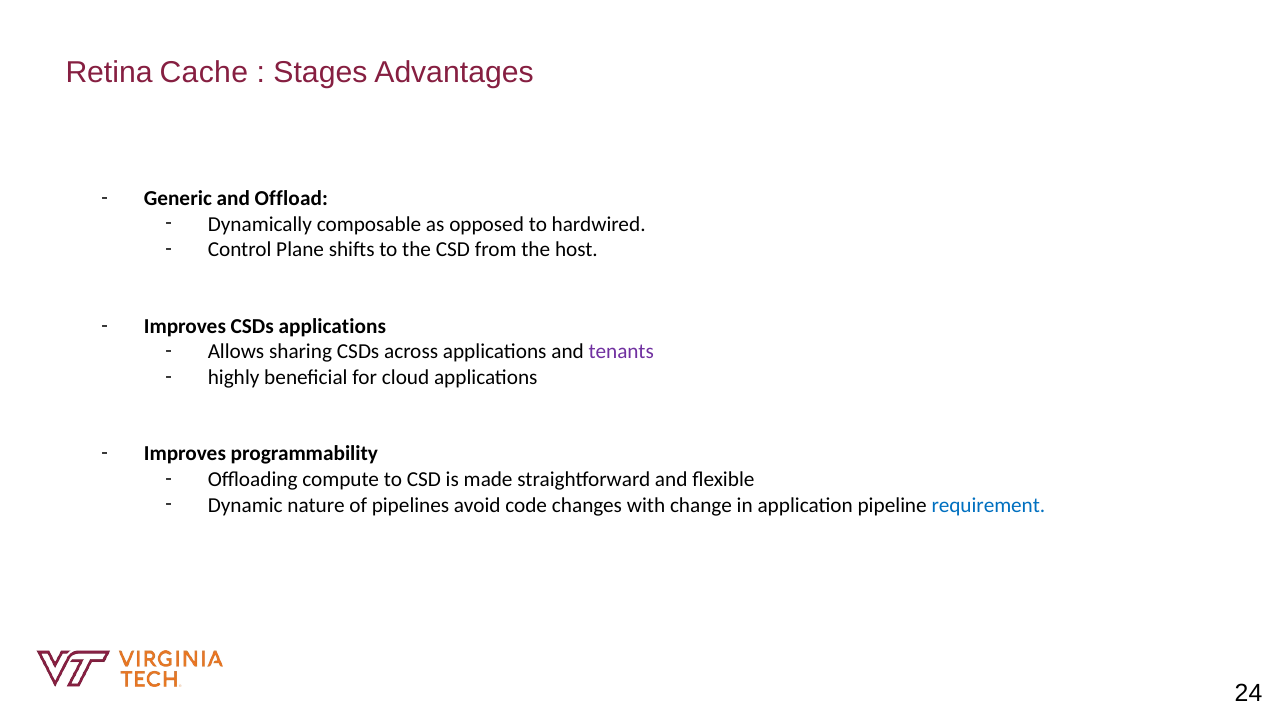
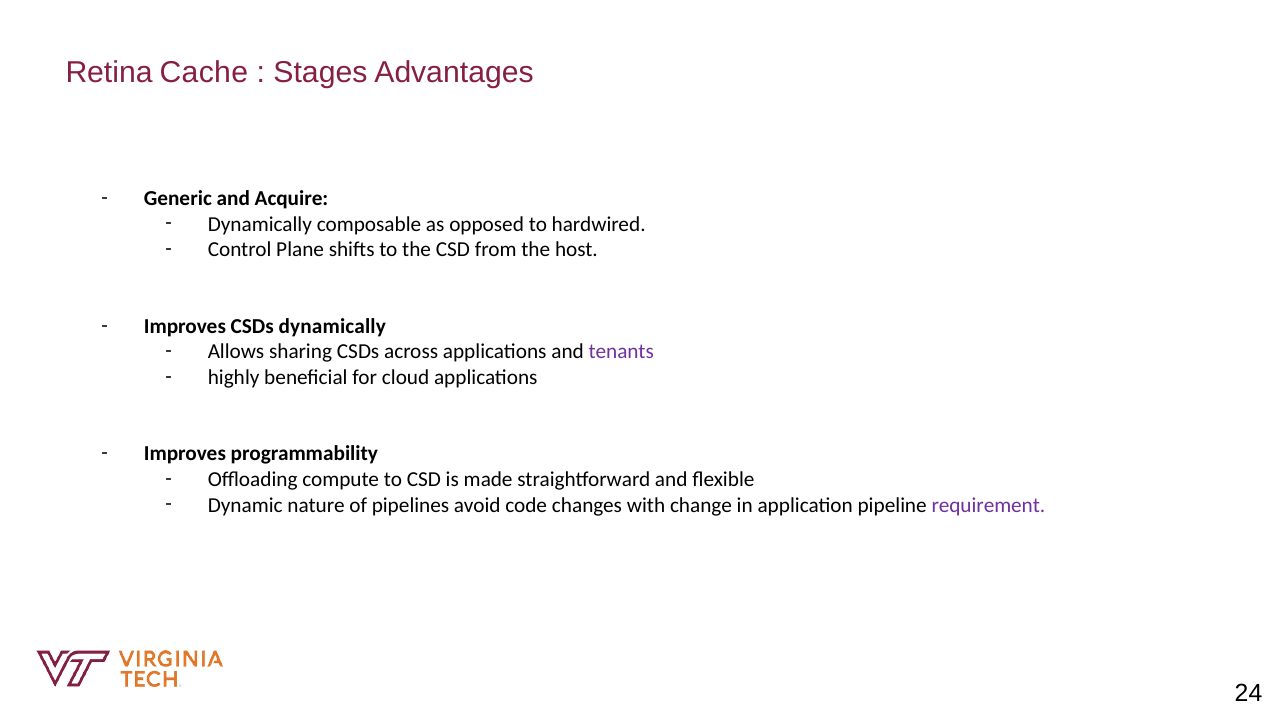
Offload: Offload -> Acquire
CSDs applications: applications -> dynamically
requirement colour: blue -> purple
